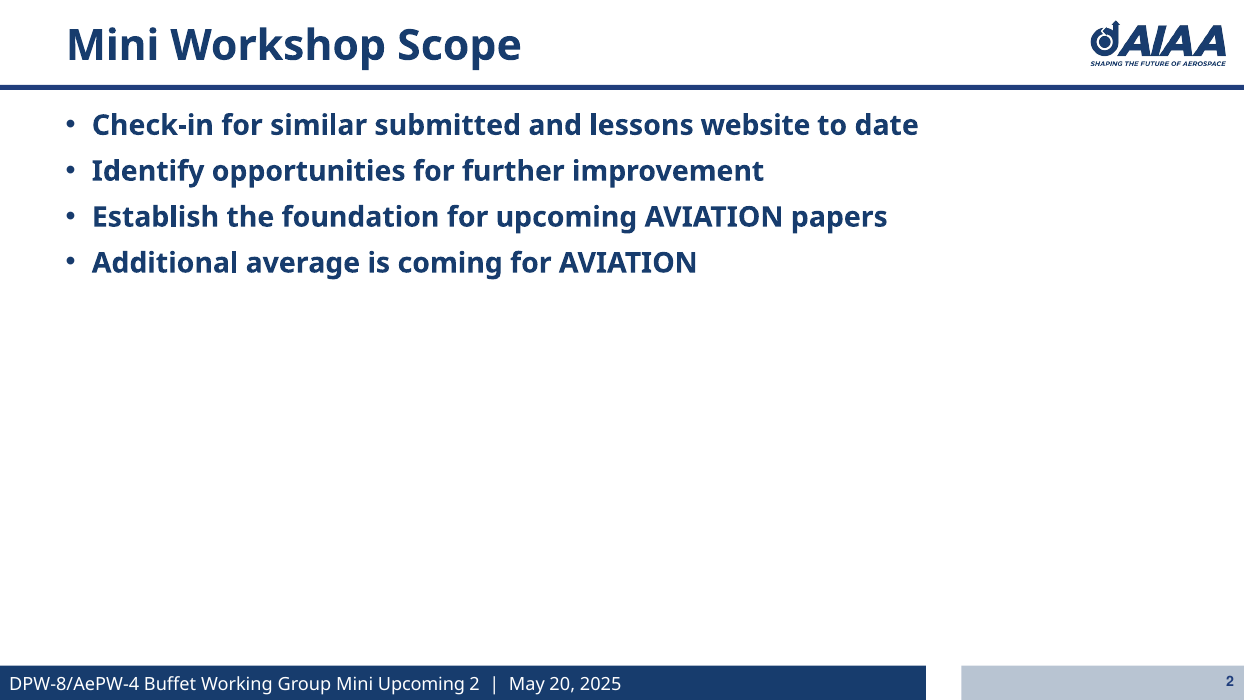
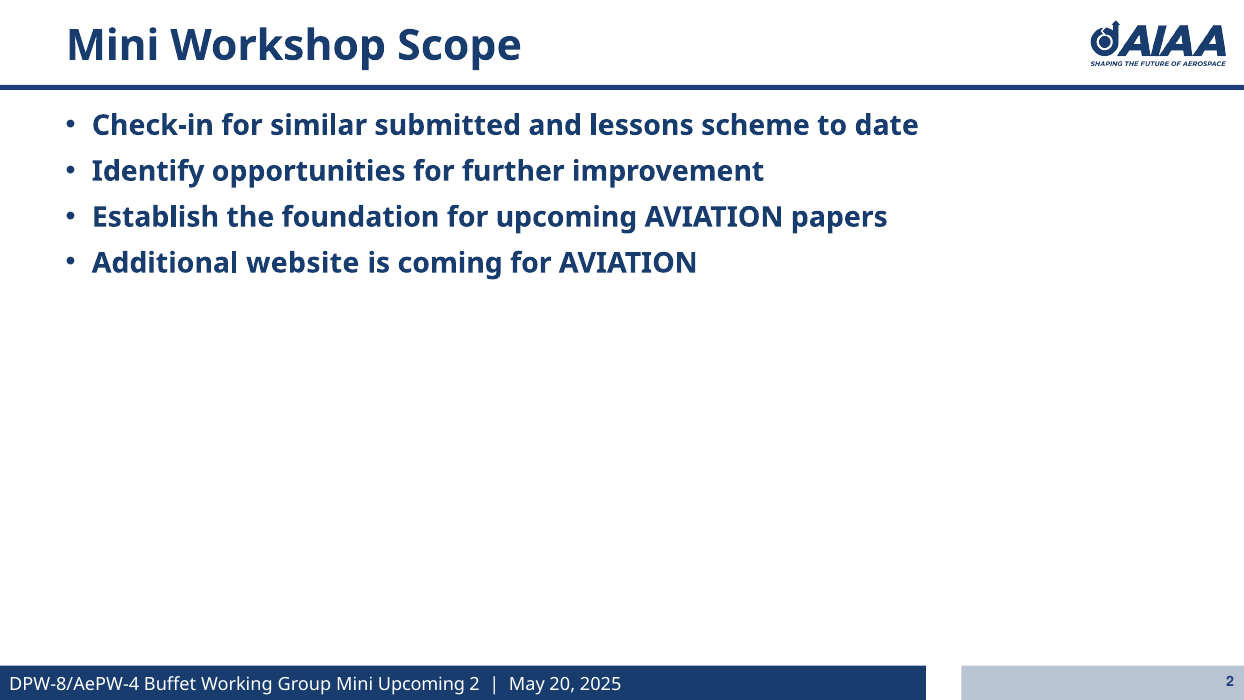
website: website -> scheme
average: average -> website
